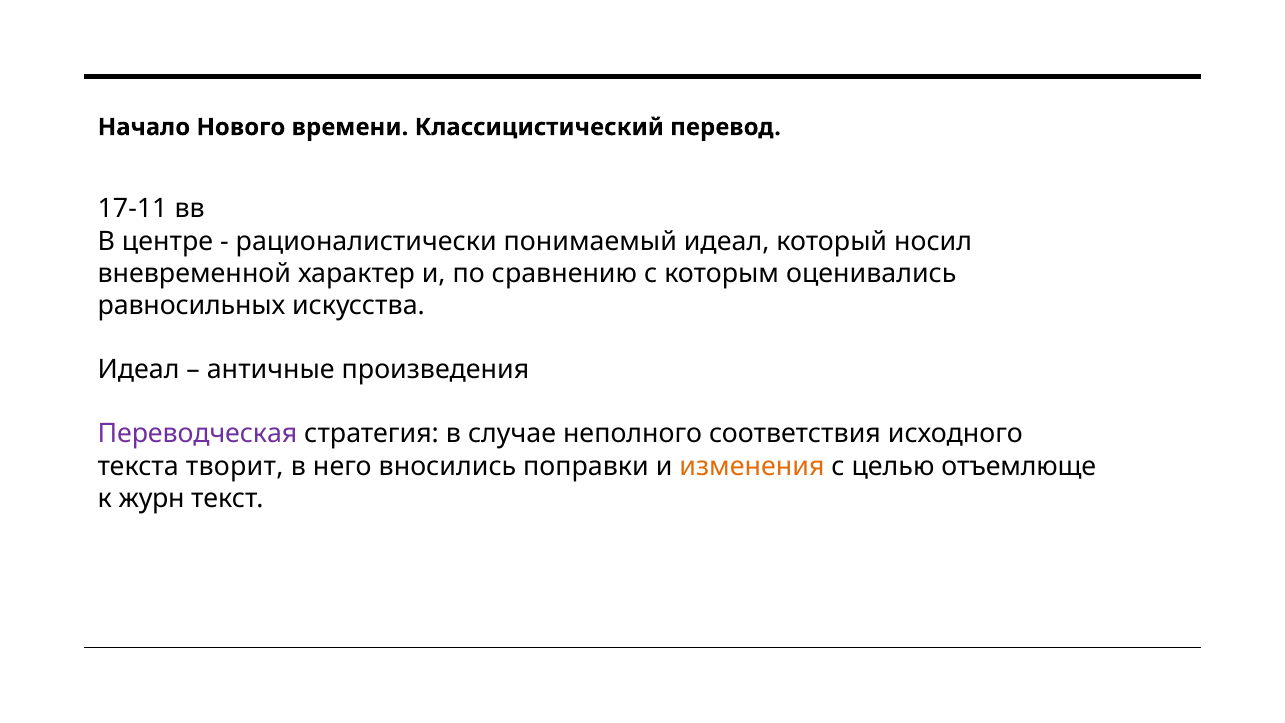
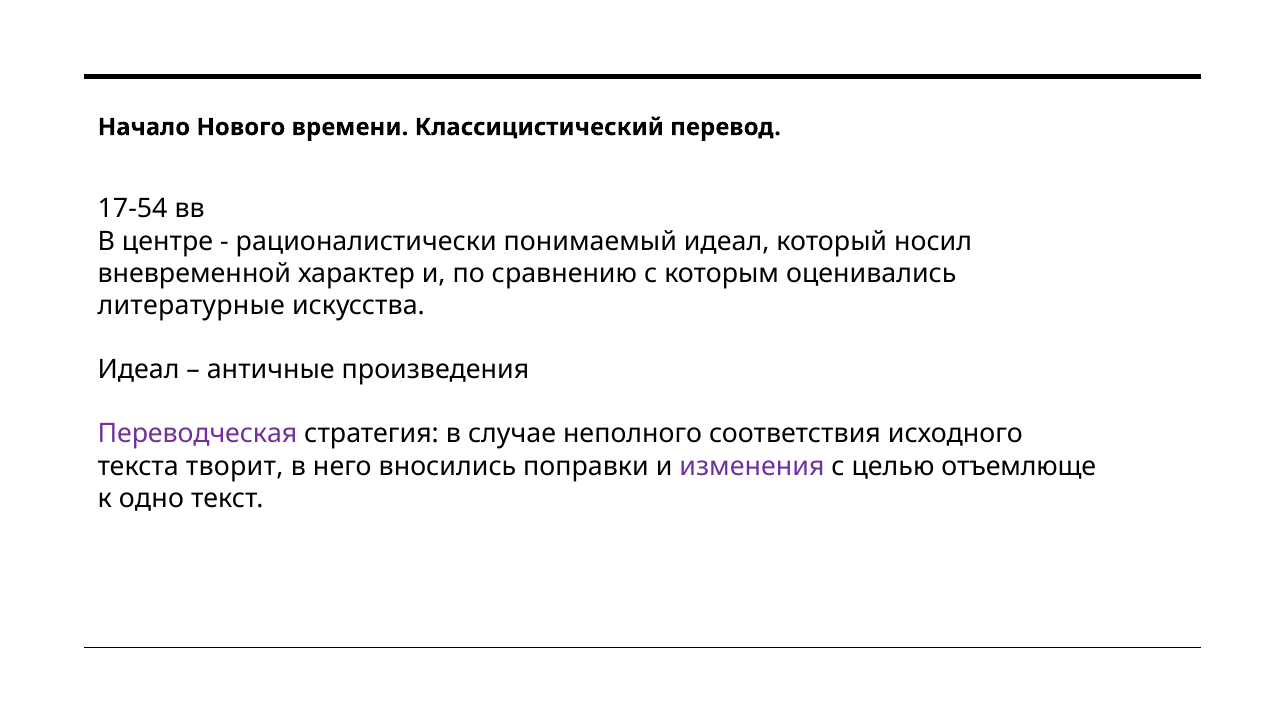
17-11: 17-11 -> 17-54
равносильных: равносильных -> литературные
изменения colour: orange -> purple
журн: журн -> одно
